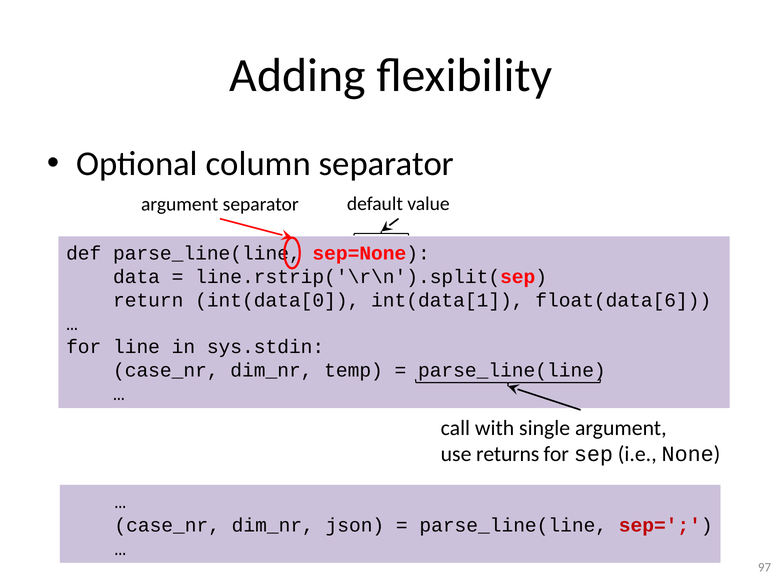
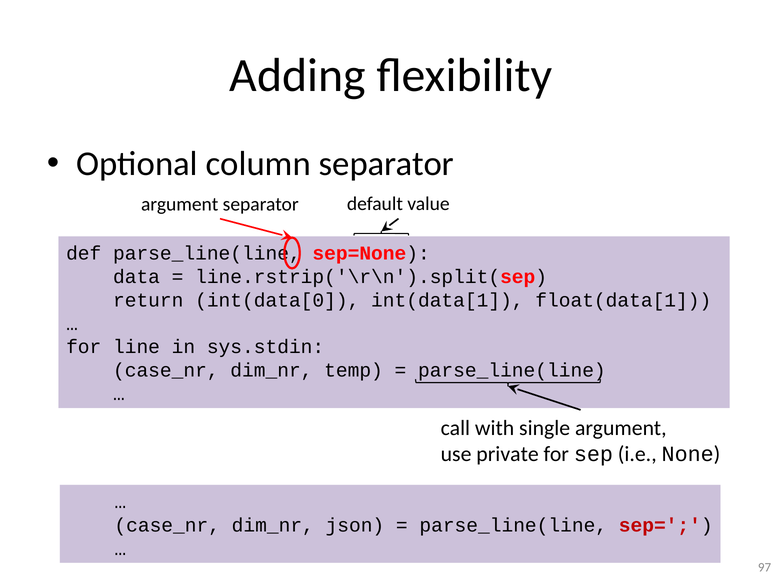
float(data[6: float(data[6 -> float(data[1
returns: returns -> private
